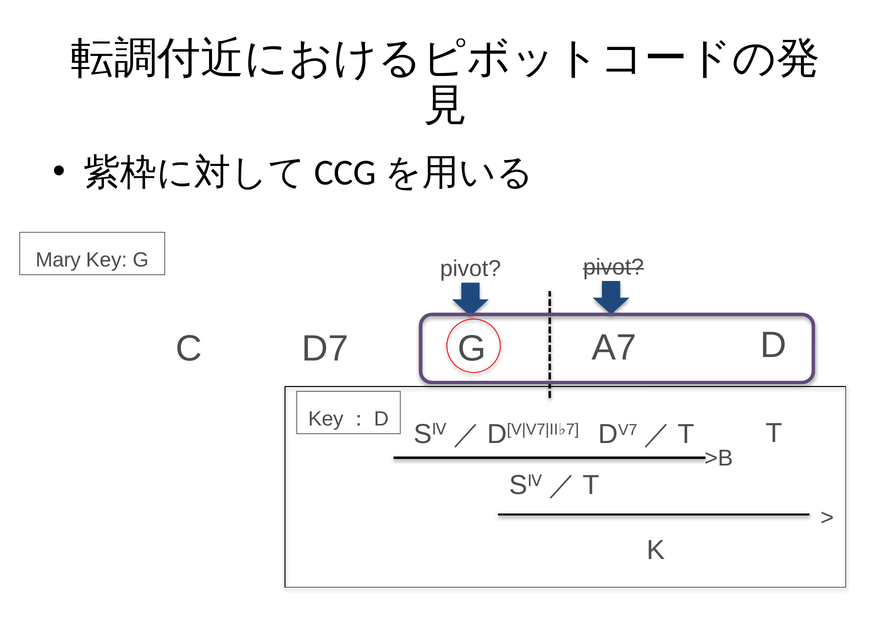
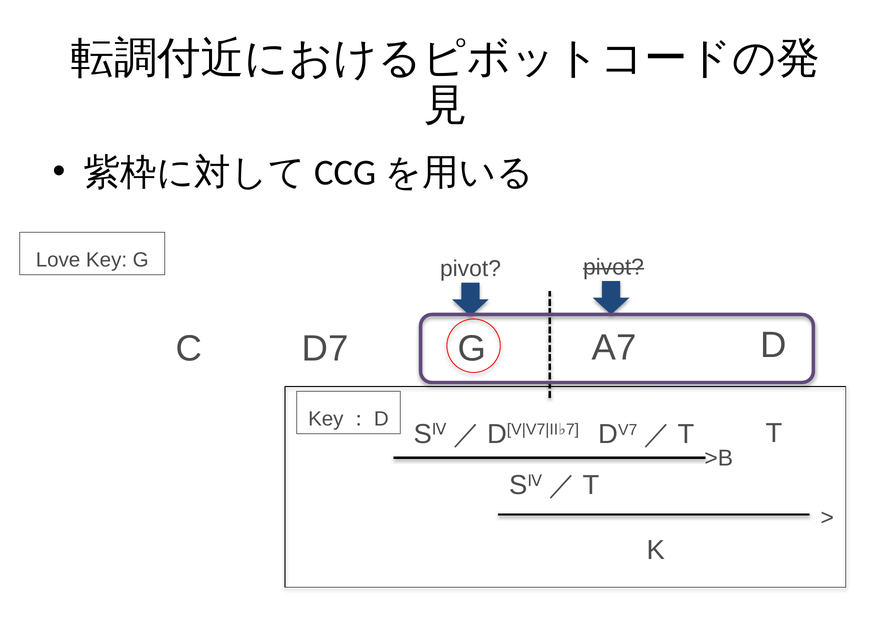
Mary: Mary -> Love
